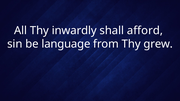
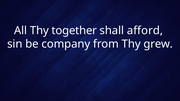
inwardly: inwardly -> together
language: language -> company
